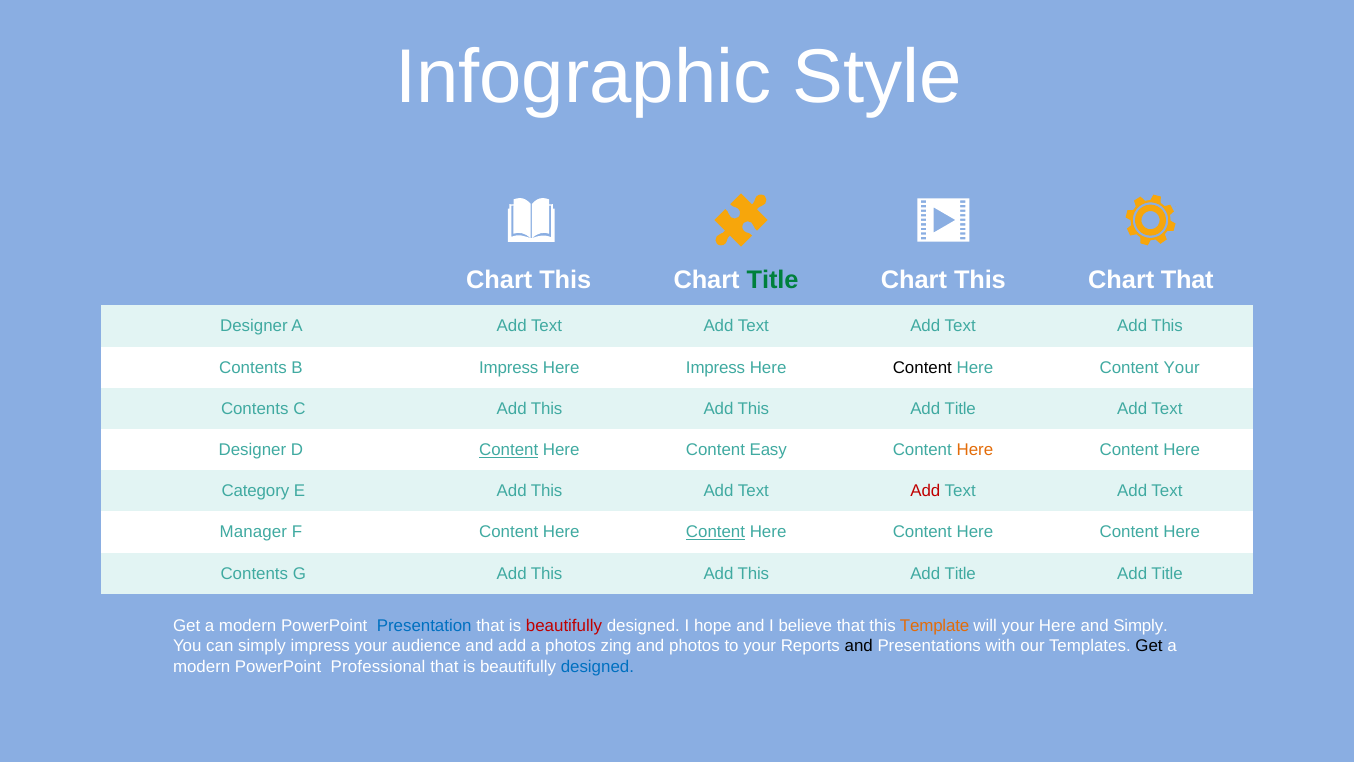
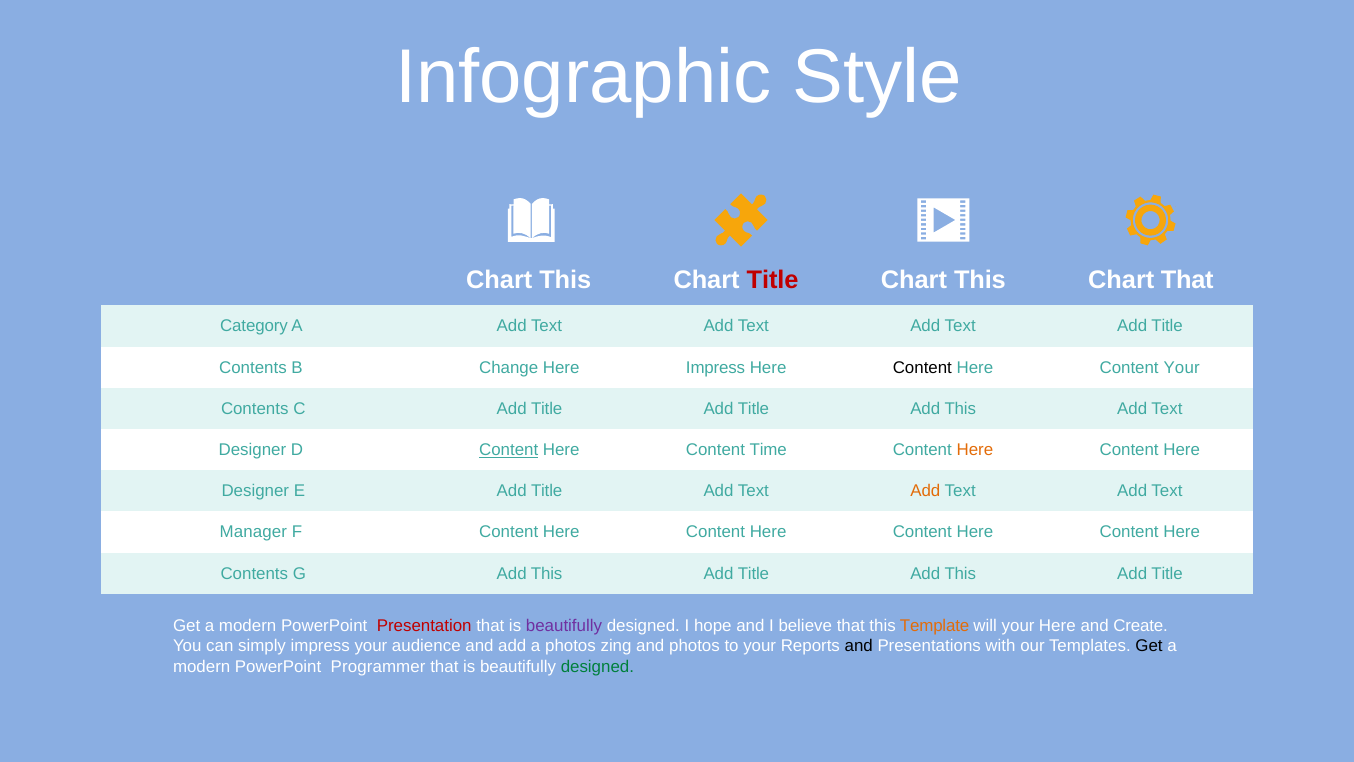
Title at (773, 280) colour: green -> red
Designer at (254, 326): Designer -> Category
Text Add This: This -> Title
B Impress: Impress -> Change
C Add This: This -> Title
This at (753, 408): This -> Title
Title at (960, 408): Title -> This
Easy: Easy -> Time
Category at (255, 491): Category -> Designer
E Add This: This -> Title
Add at (925, 491) colour: red -> orange
Content at (716, 532) underline: present -> none
This at (753, 573): This -> Title
Title at (960, 573): Title -> This
Presentation colour: blue -> red
beautifully at (564, 626) colour: red -> purple
and Simply: Simply -> Create
Professional: Professional -> Programmer
designed at (597, 666) colour: blue -> green
